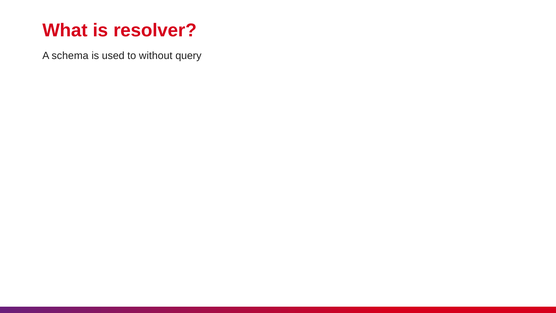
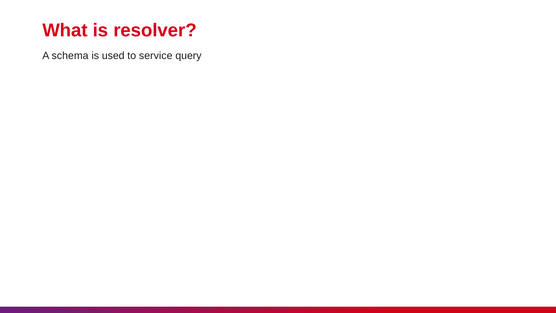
without: without -> service
